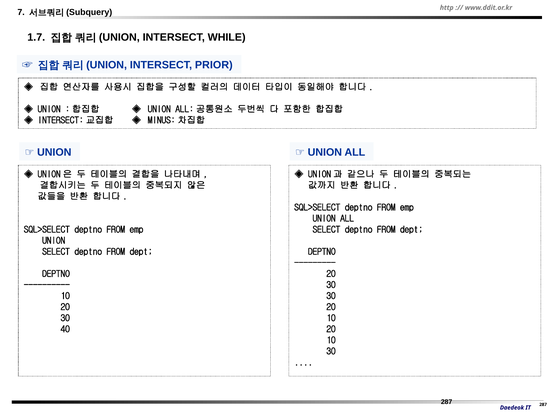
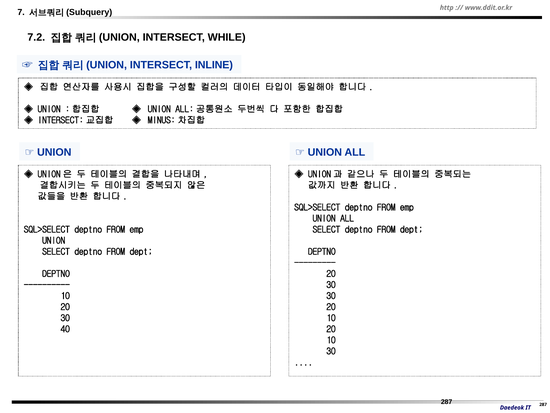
1.7: 1.7 -> 7.2
PRIOR: PRIOR -> INLINE
